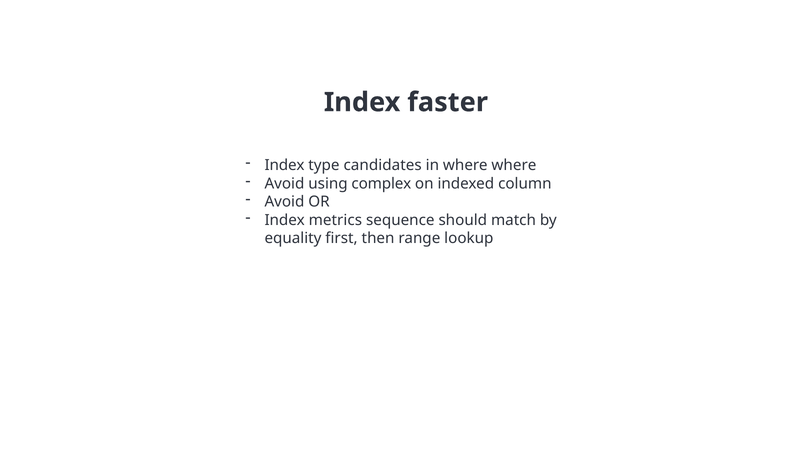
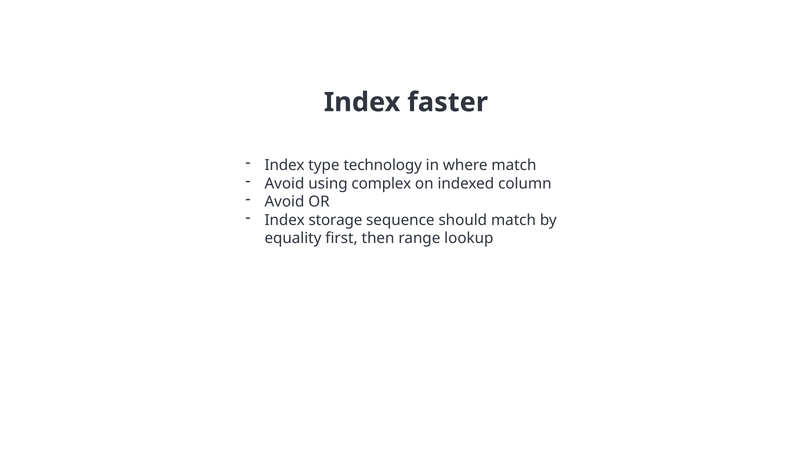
candidates: candidates -> technology
where where: where -> match
metrics: metrics -> storage
